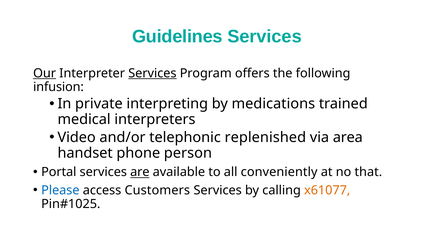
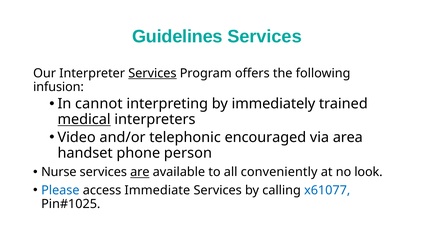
Our underline: present -> none
private: private -> cannot
medications: medications -> immediately
medical underline: none -> present
replenished: replenished -> encouraged
Portal: Portal -> Nurse
that: that -> look
Customers: Customers -> Immediate
x61077 colour: orange -> blue
